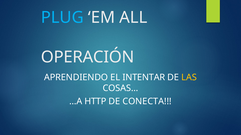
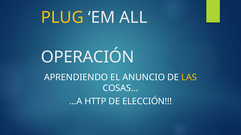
PLUG colour: light blue -> yellow
INTENTAR: INTENTAR -> ANUNCIO
CONECTA: CONECTA -> ELECCIÓN
